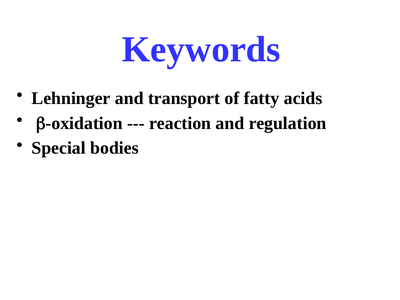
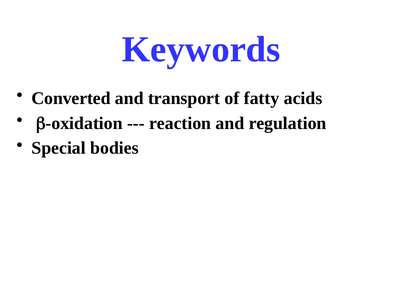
Lehninger: Lehninger -> Converted
